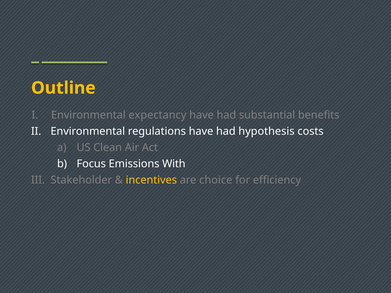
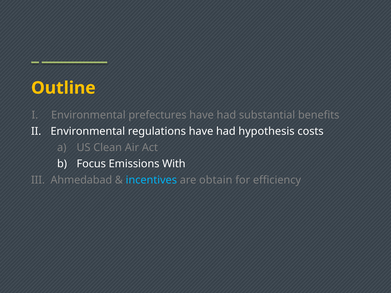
expectancy: expectancy -> prefectures
Stakeholder: Stakeholder -> Ahmedabad
incentives colour: yellow -> light blue
choice: choice -> obtain
